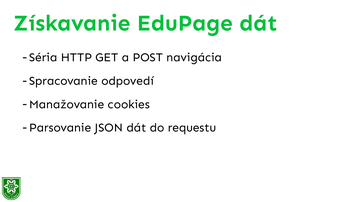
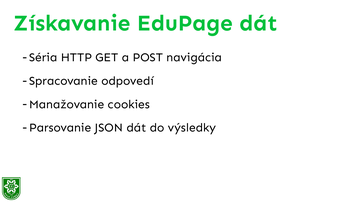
requestu: requestu -> výsledky
